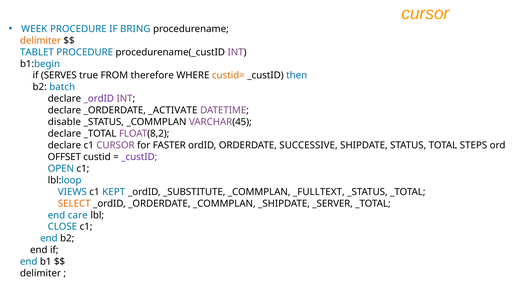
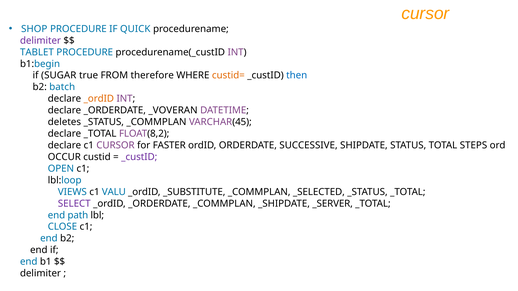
WEEK: WEEK -> SHOP
BRING: BRING -> QUICK
delimiter at (40, 41) colour: orange -> purple
SERVES: SERVES -> SUGAR
_ordID at (99, 99) colour: purple -> orange
_ACTIVATE: _ACTIVATE -> _VOVERAN
disable: disable -> deletes
OFFSET: OFFSET -> OCCUR
KEPT: KEPT -> VALU
_FULLTEXT: _FULLTEXT -> _SELECTED
SELECT colour: orange -> purple
care: care -> path
